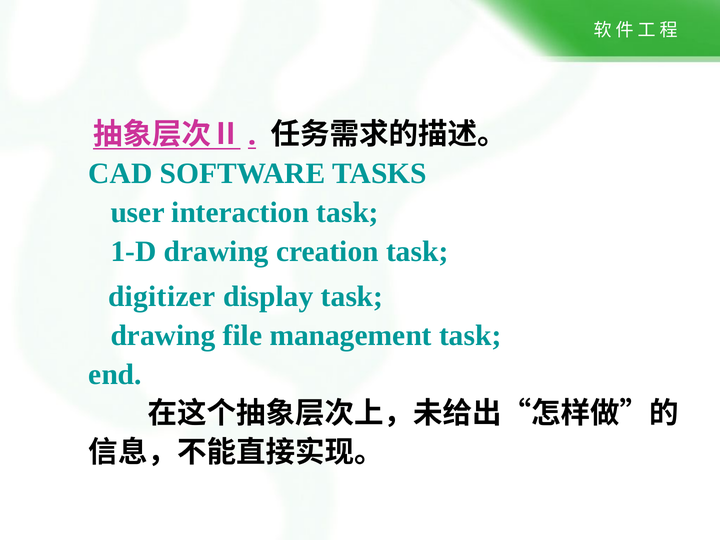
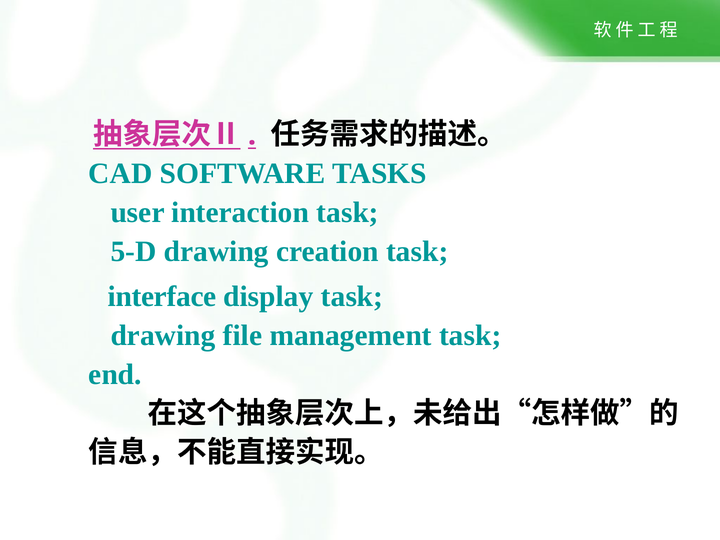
1-D: 1-D -> 5-D
digitizer: digitizer -> interface
